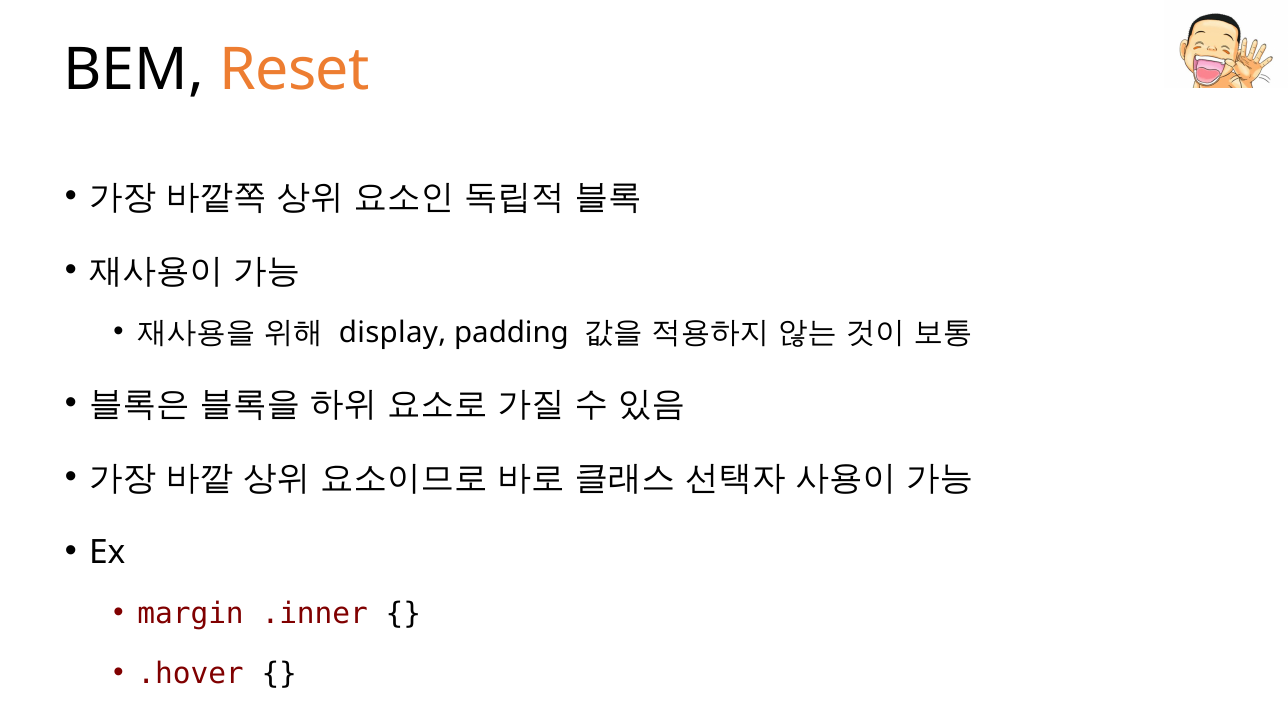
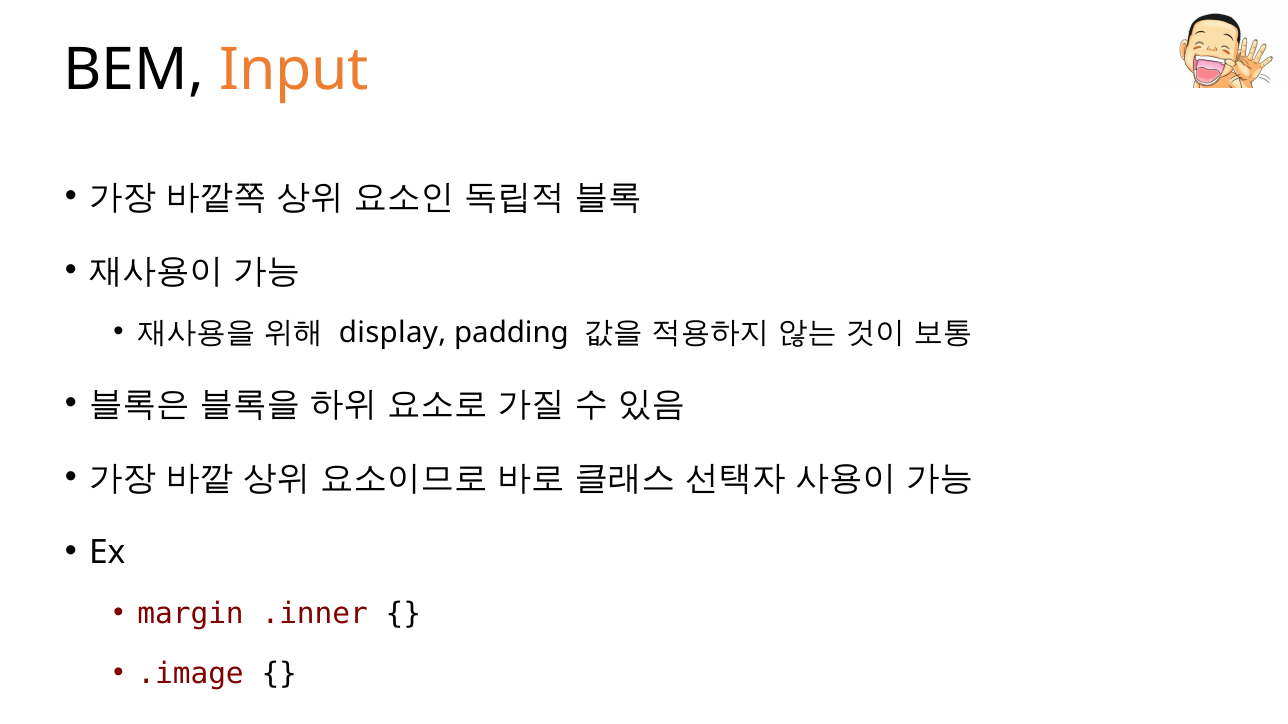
Reset: Reset -> Input
.hover: .hover -> .image
